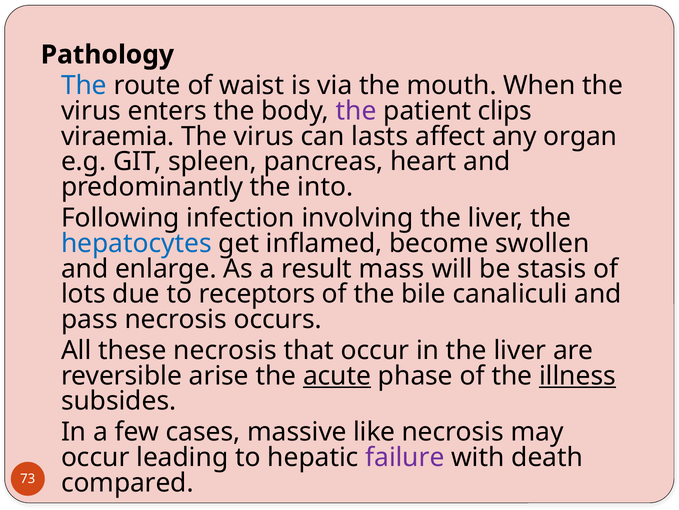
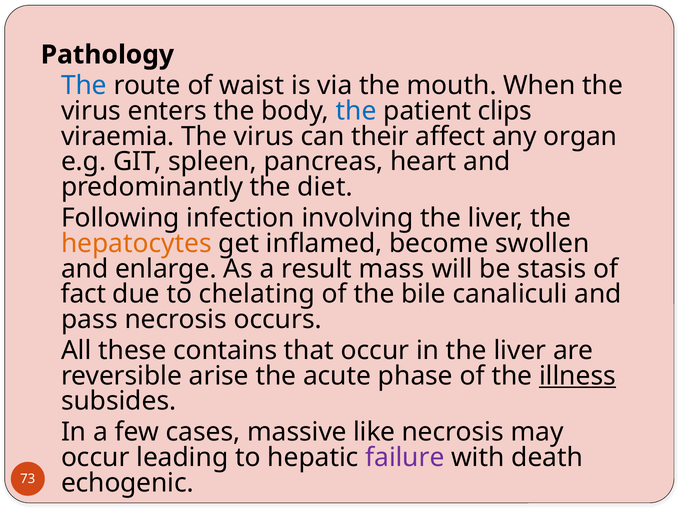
the at (356, 111) colour: purple -> blue
lasts: lasts -> their
into: into -> diet
hepatocytes colour: blue -> orange
lots: lots -> fact
receptors: receptors -> chelating
these necrosis: necrosis -> contains
acute underline: present -> none
compared: compared -> echogenic
